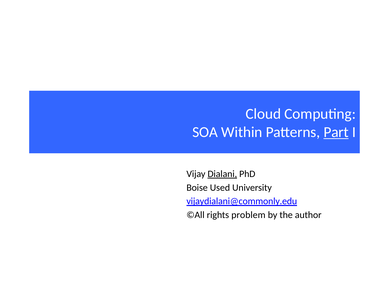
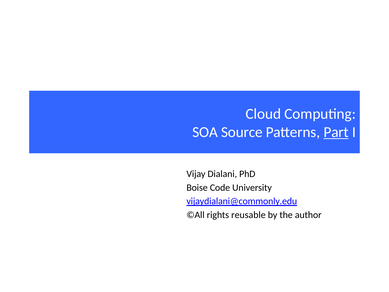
Within: Within -> Source
Dialani underline: present -> none
Used: Used -> Code
problem: problem -> reusable
